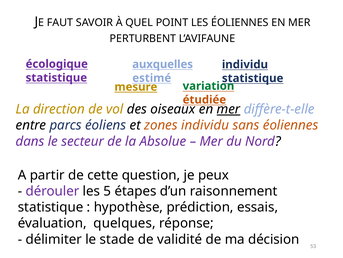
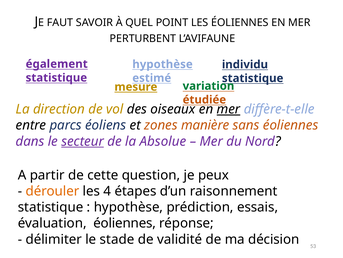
écologique: écologique -> également
auxquelles at (163, 64): auxquelles -> hypothèse
zones individu: individu -> manière
secteur underline: none -> present
dérouler colour: purple -> orange
5: 5 -> 4
évaluation quelques: quelques -> éoliennes
